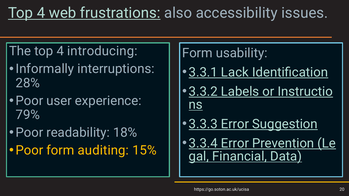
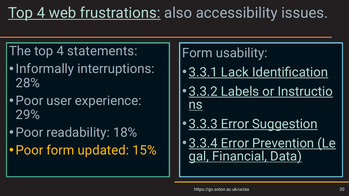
introducing: introducing -> statements
79%: 79% -> 29%
auditing: auditing -> updated
